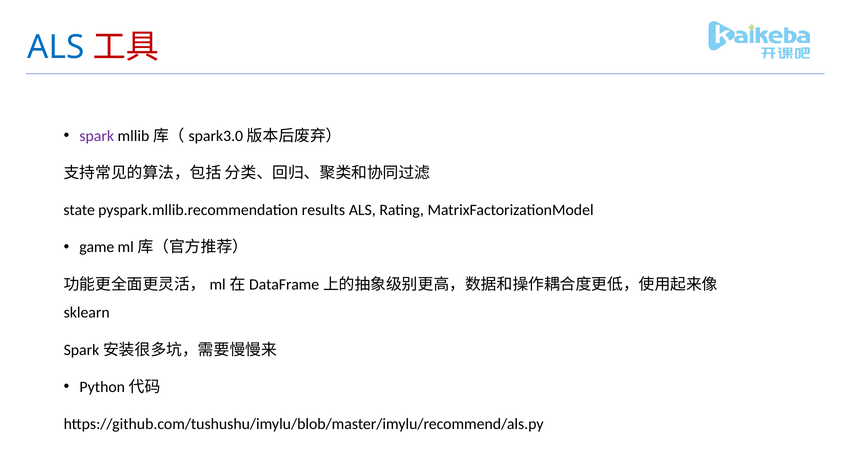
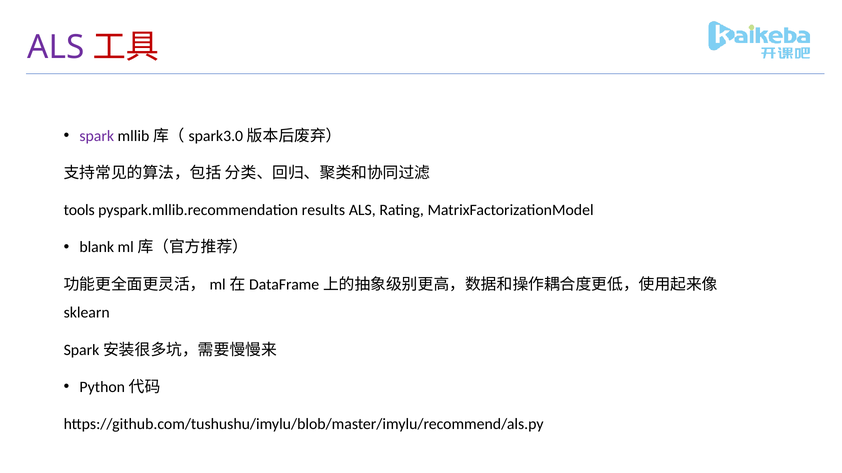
ALS at (56, 47) colour: blue -> purple
state: state -> tools
game: game -> blank
